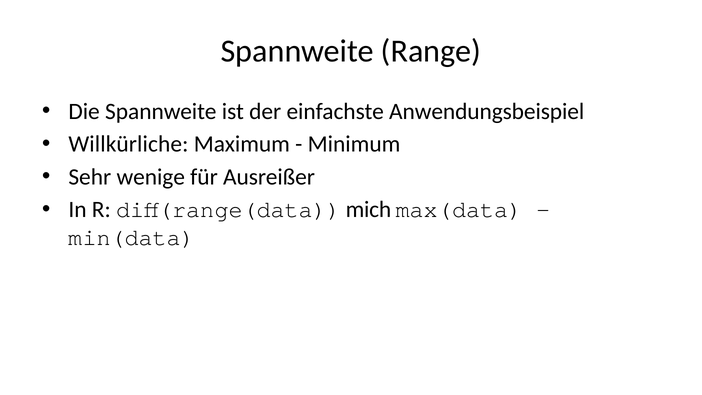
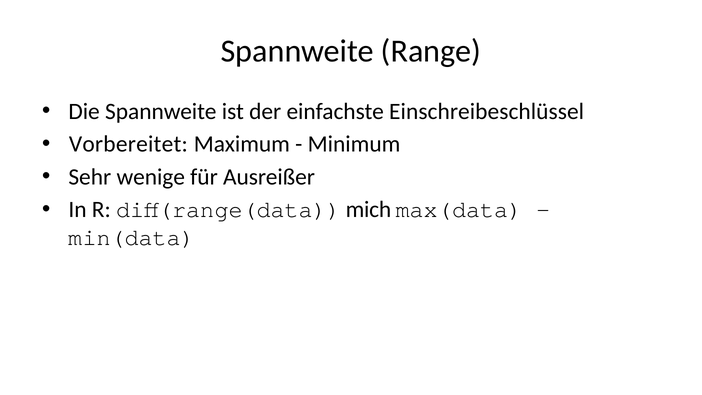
Anwendungsbeispiel: Anwendungsbeispiel -> Einschreibeschlüssel
Willkürliche: Willkürliche -> Vorbereitet
